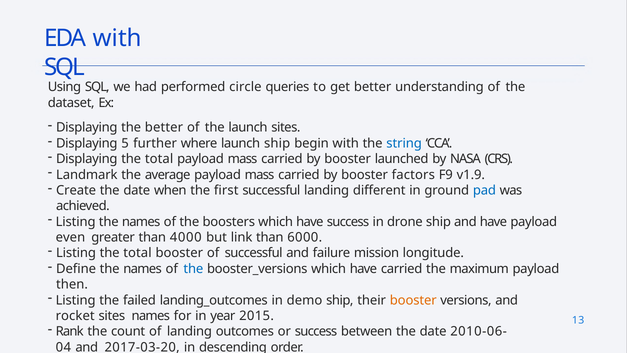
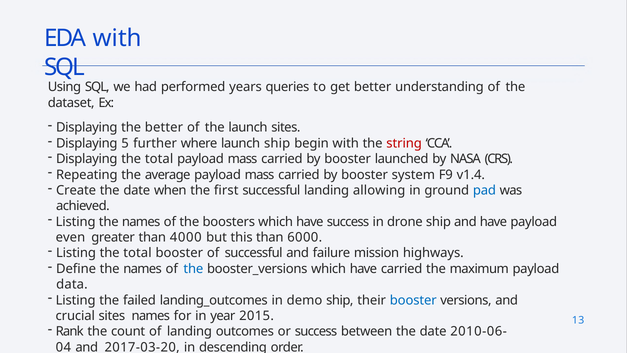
circle: circle -> years
string colour: blue -> red
Landmark: Landmark -> Repeating
factors: factors -> system
v1.9: v1.9 -> v1.4
different: different -> allowing
link: link -> this
longitude: longitude -> highways
then: then -> data
booster at (413, 300) colour: orange -> blue
rocket: rocket -> crucial
